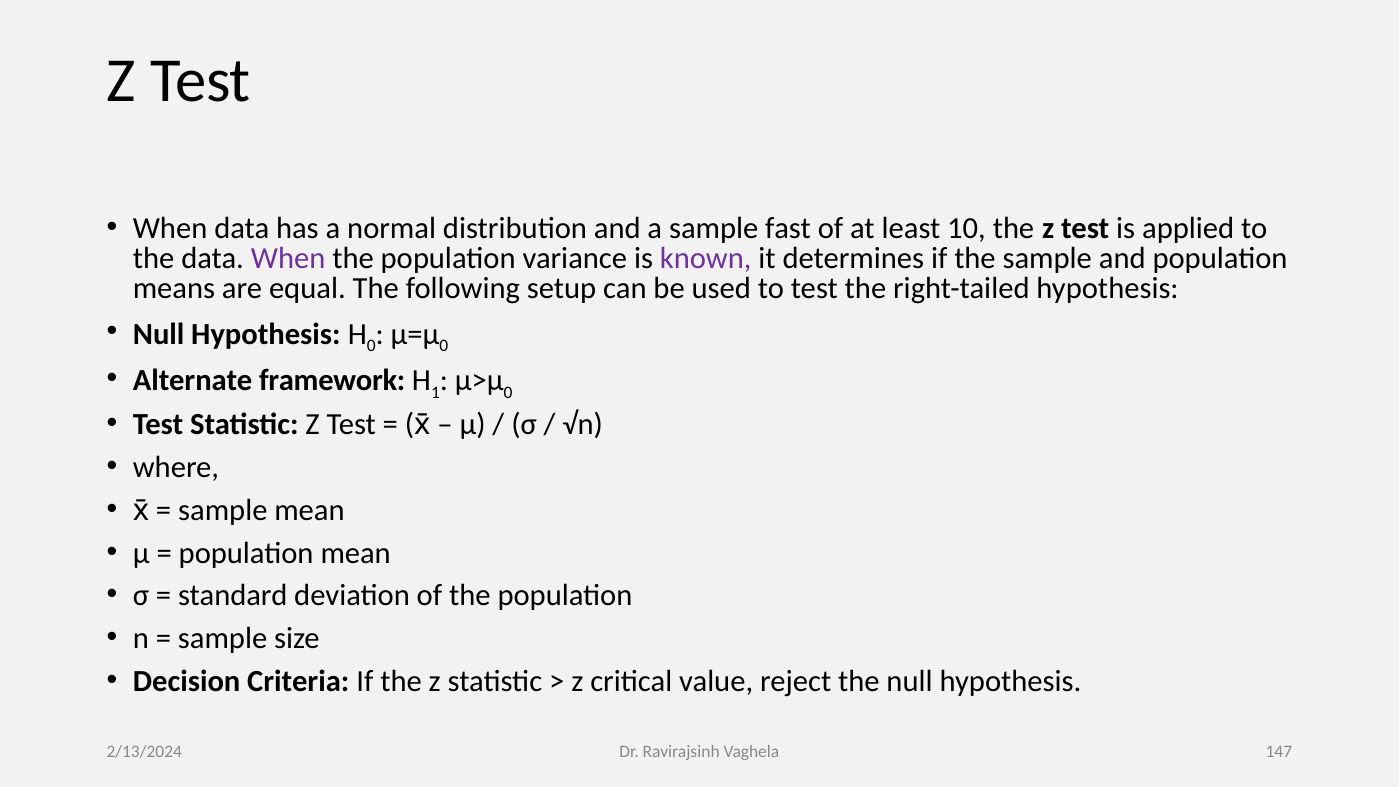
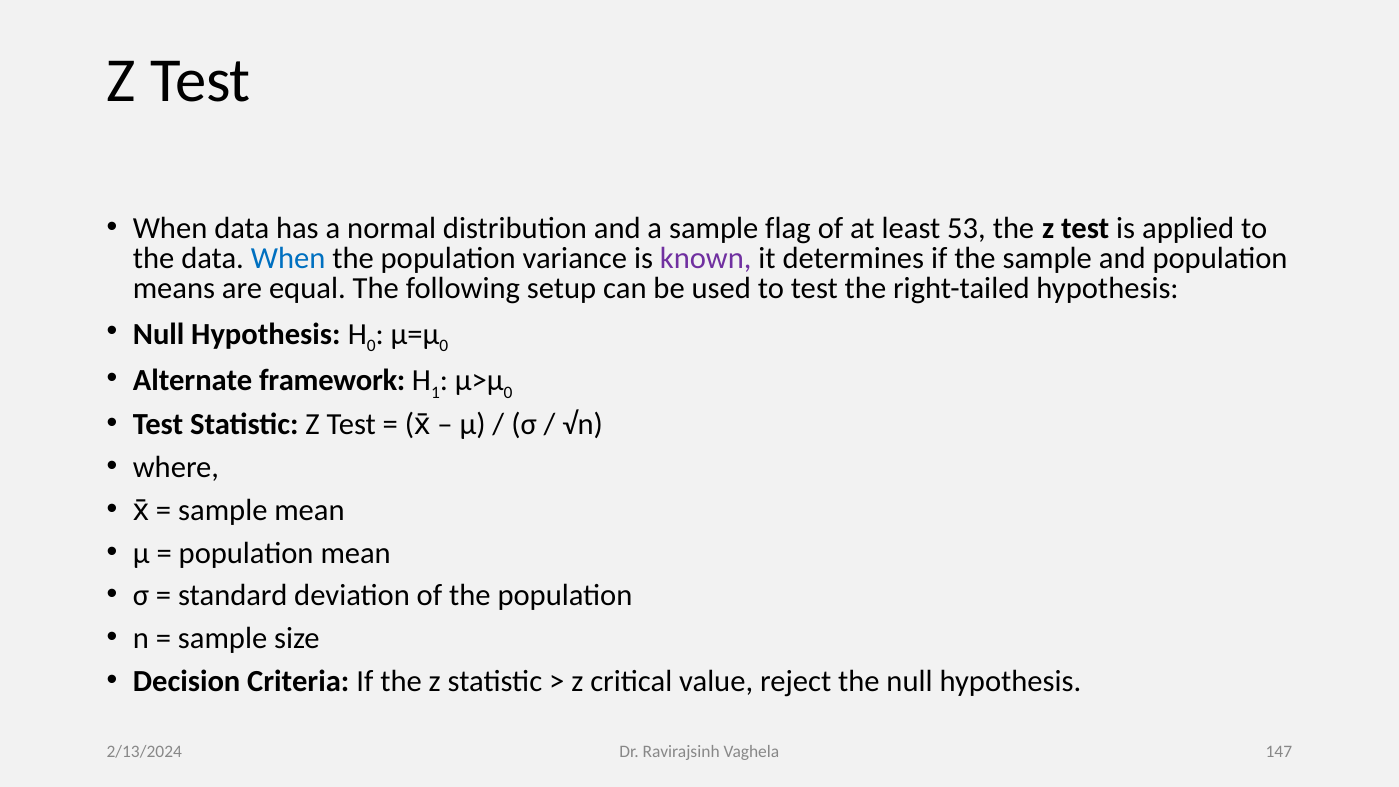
fast: fast -> flag
10: 10 -> 53
When at (288, 258) colour: purple -> blue
